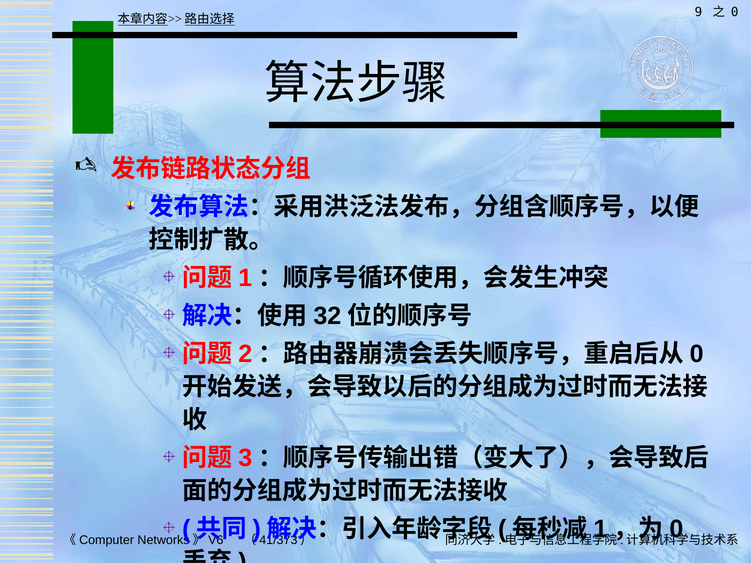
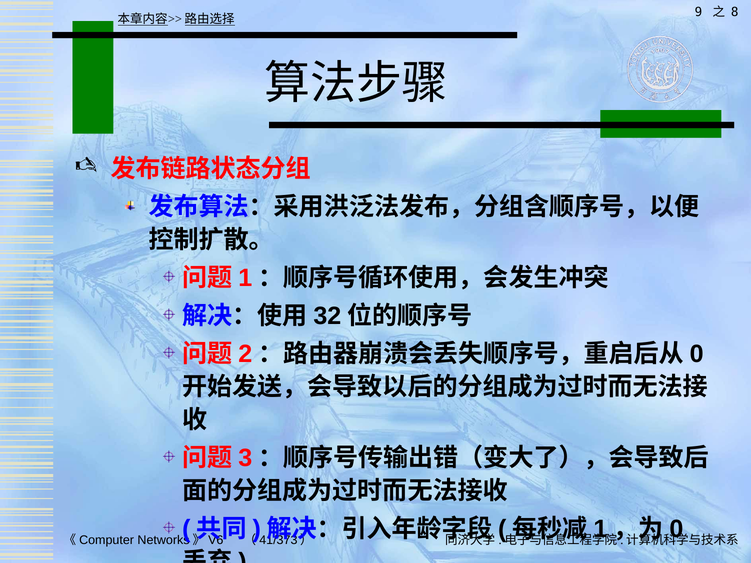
0: 0 -> 8
